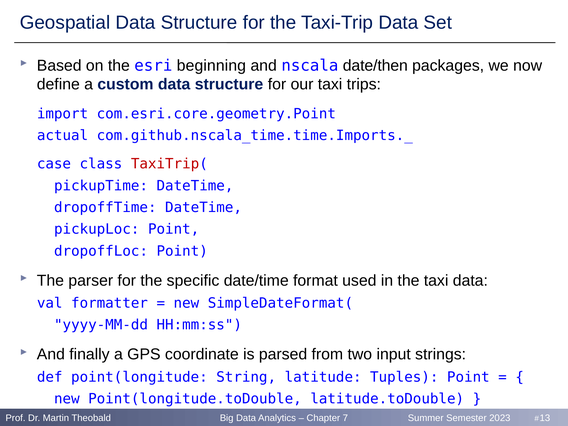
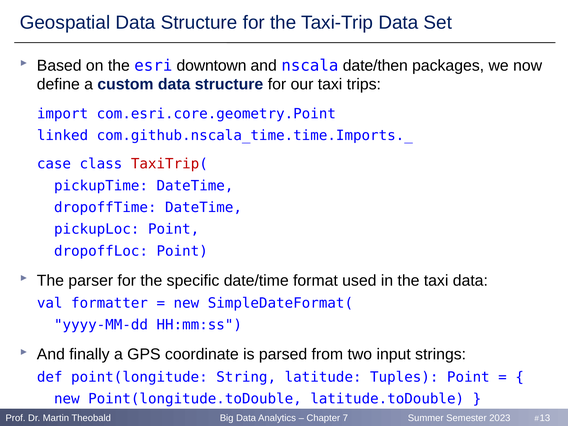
beginning: beginning -> downtown
actual: actual -> linked
